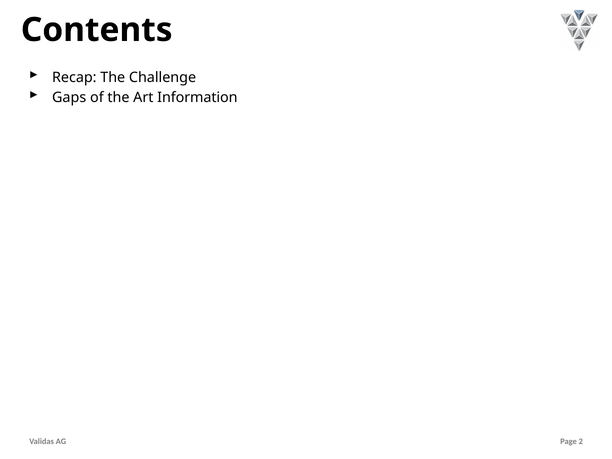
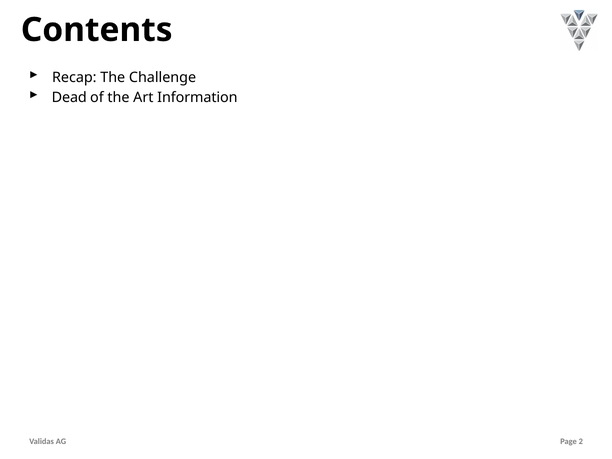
Gaps: Gaps -> Dead
